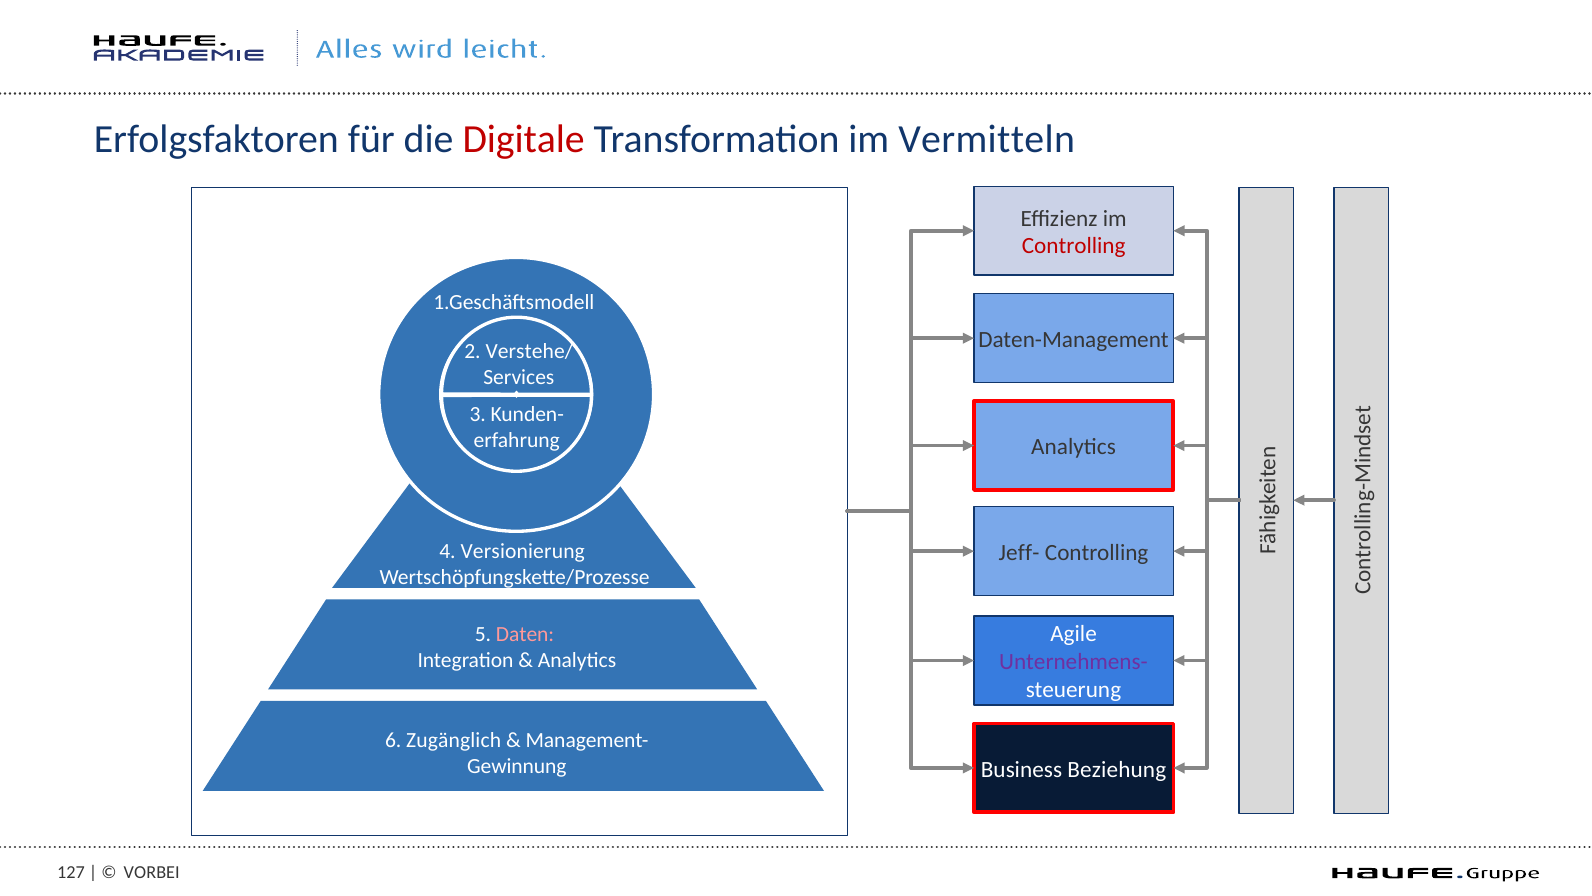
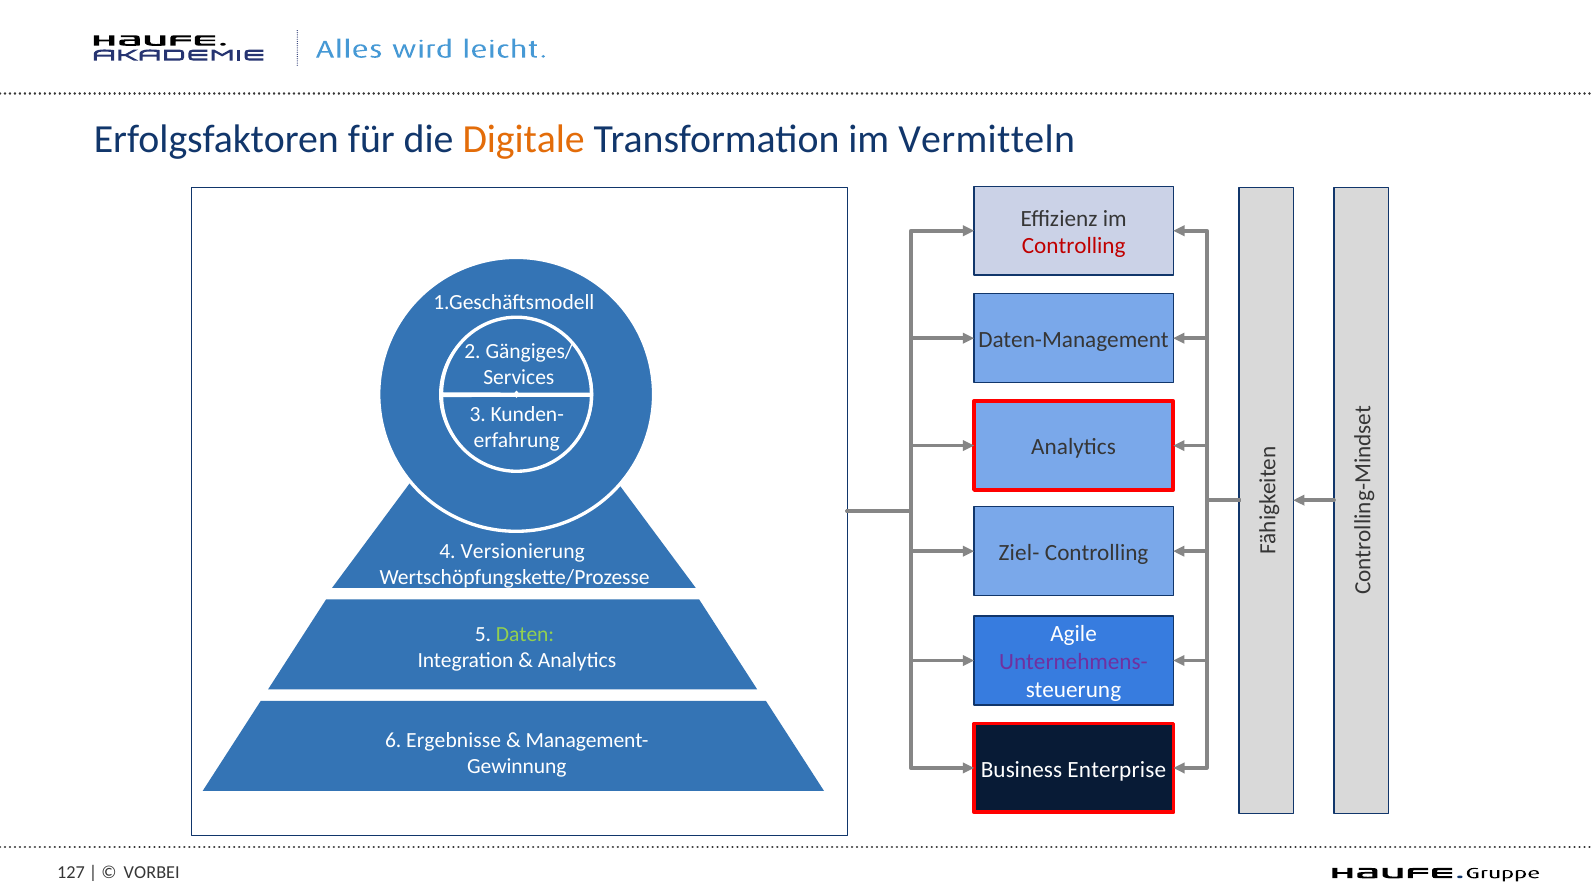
Digitale colour: red -> orange
Verstehe/: Verstehe/ -> Gängiges/
Jeff-: Jeff- -> Ziel-
Daten colour: pink -> light green
Zugänglich: Zugänglich -> Ergebnisse
Beziehung: Beziehung -> Enterprise
